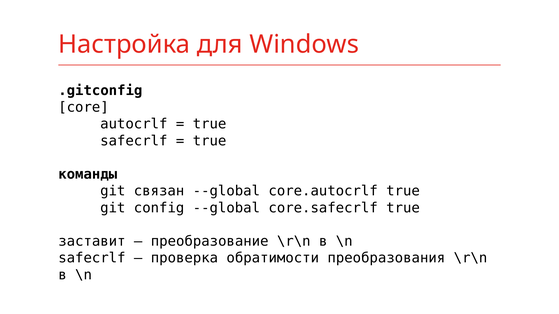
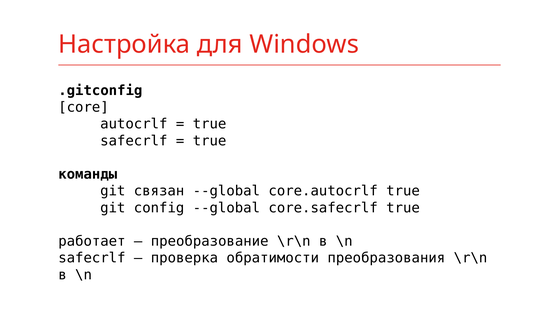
заставит: заставит -> работает
